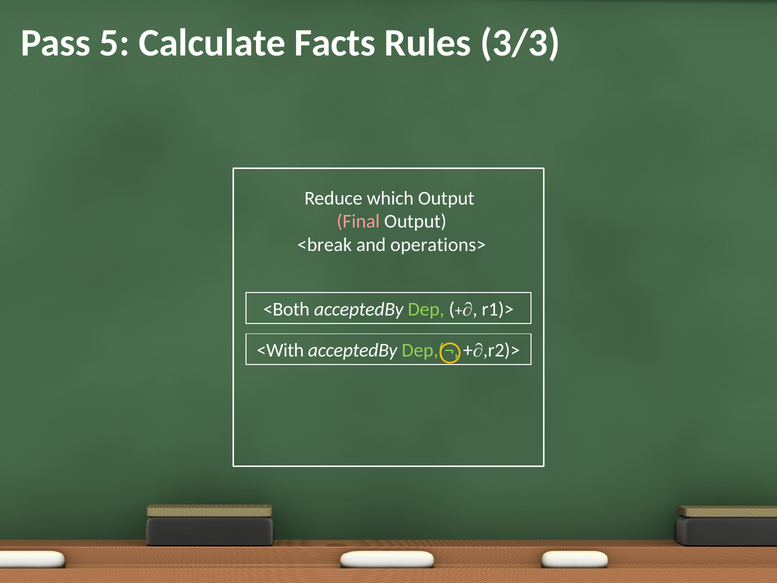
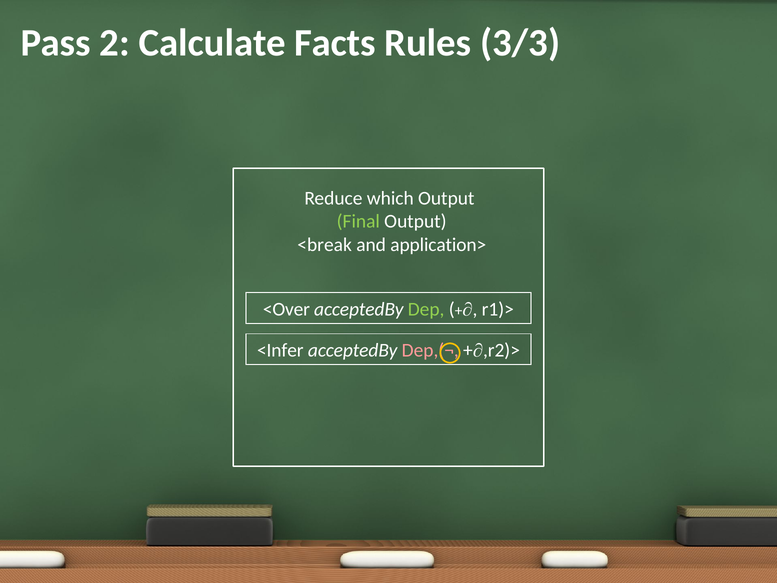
5: 5 -> 2
Final colour: pink -> light green
operations>: operations> -> application>
<Both: <Both -> <Over
<With: <With -> <Infer
Dep,(¬ colour: light green -> pink
